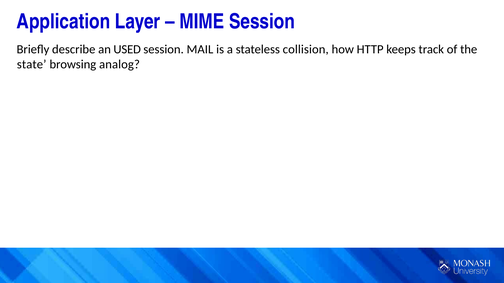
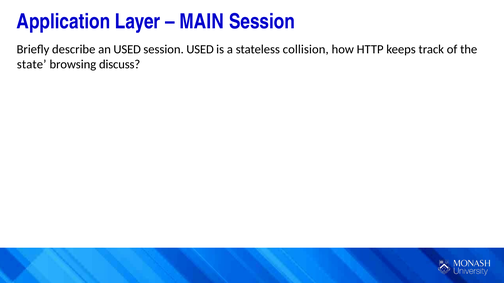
MIME: MIME -> MAIN
session MAIL: MAIL -> USED
analog: analog -> discuss
